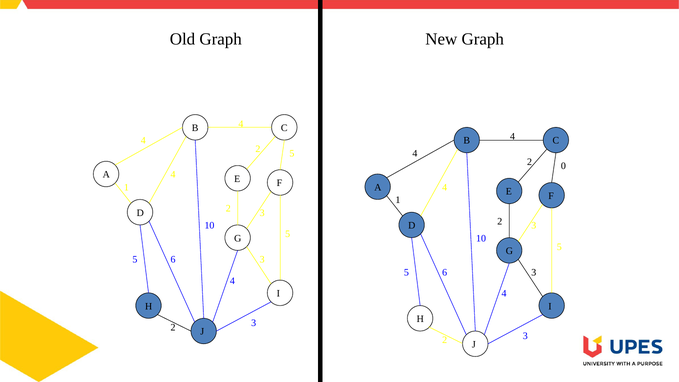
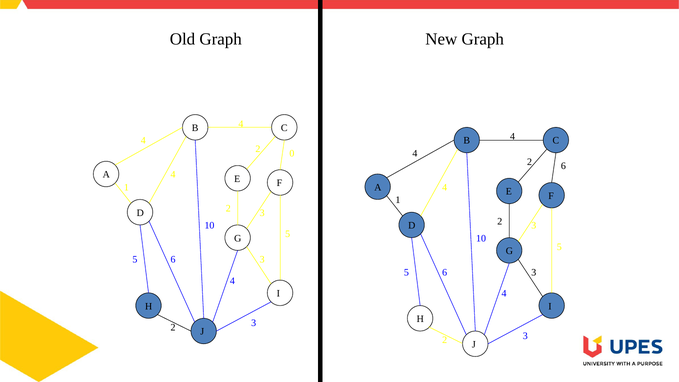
5 at (292, 153): 5 -> 0
2 0: 0 -> 6
